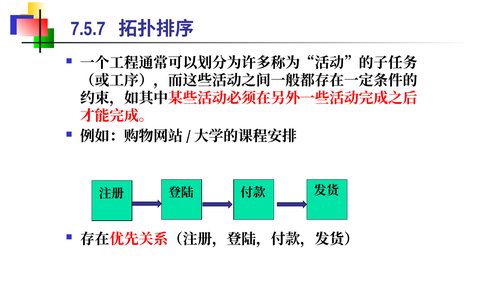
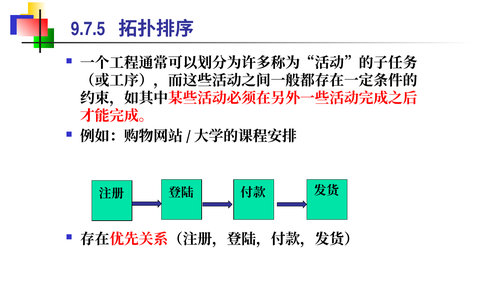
7.5.7: 7.5.7 -> 9.7.5
